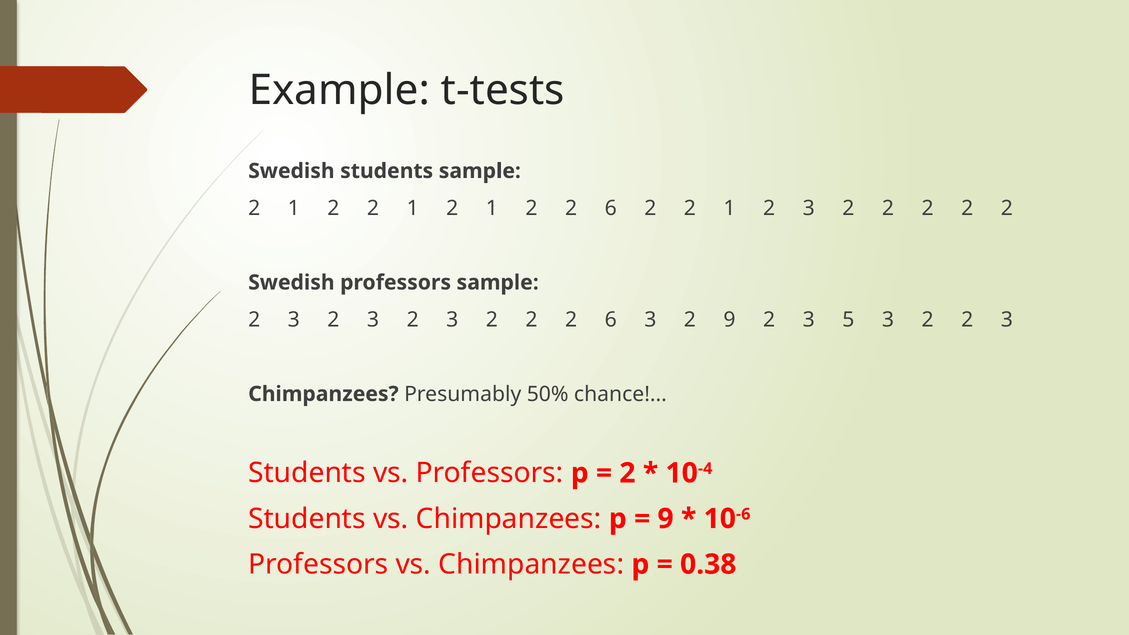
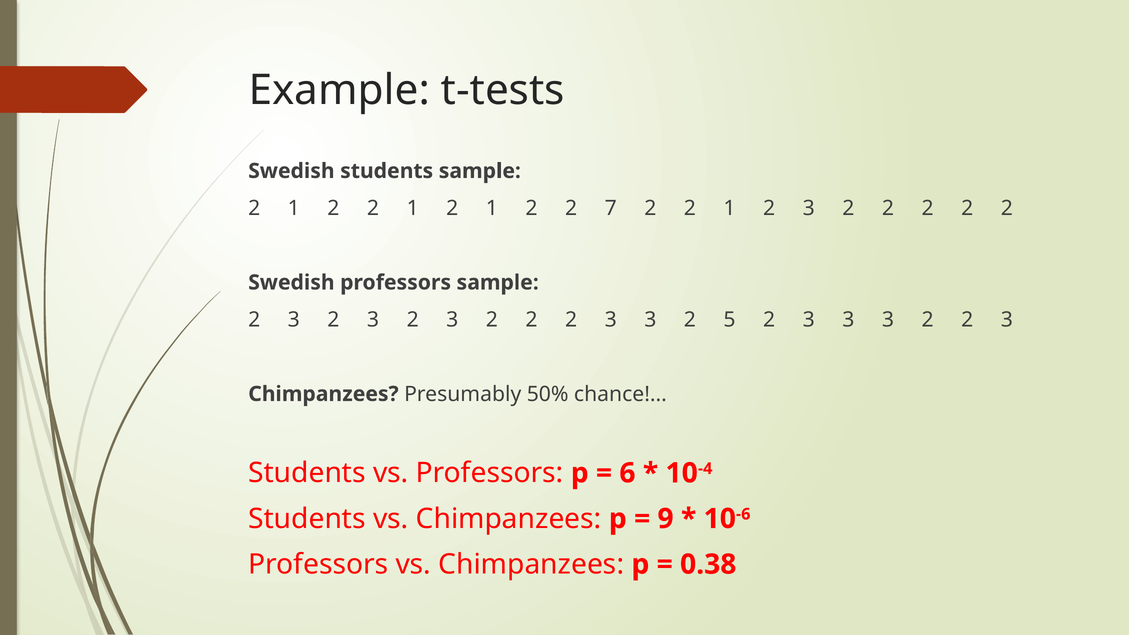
1 2 2 6: 6 -> 7
2 2 2 6: 6 -> 3
2 9: 9 -> 5
5 at (848, 320): 5 -> 3
2 at (627, 473): 2 -> 6
